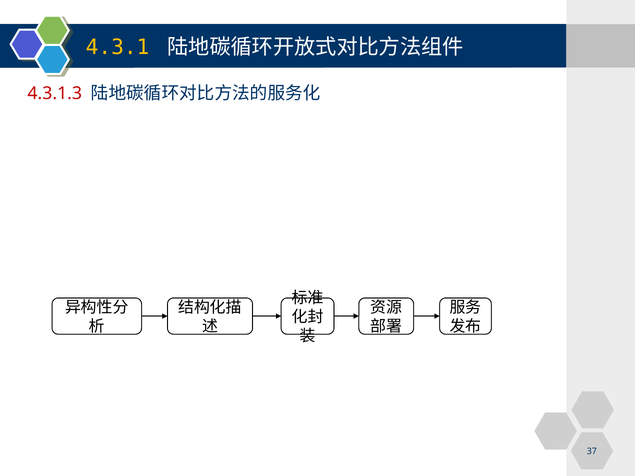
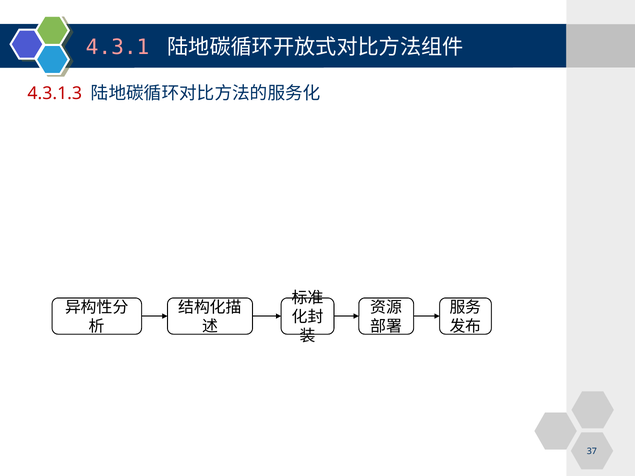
4.3.1 colour: yellow -> pink
